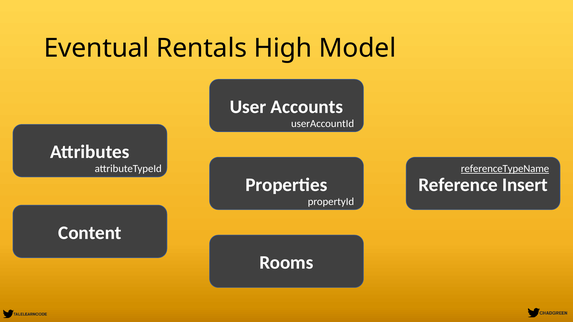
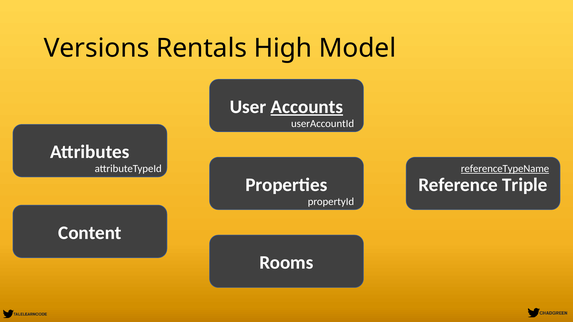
Eventual: Eventual -> Versions
Accounts underline: none -> present
Insert: Insert -> Triple
